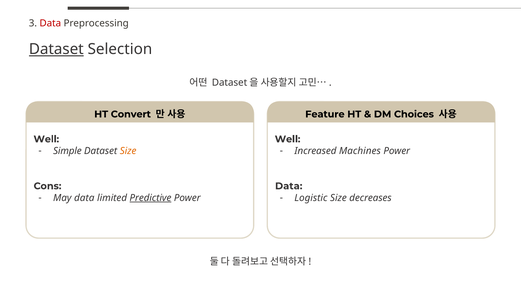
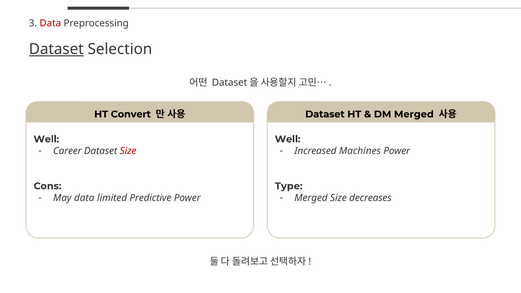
Feature at (325, 114): Feature -> Dataset
DM Choices: Choices -> Merged
Simple: Simple -> Career
Size at (128, 151) colour: orange -> red
Data at (289, 186): Data -> Type
Predictive underline: present -> none
Logistic at (311, 198): Logistic -> Merged
